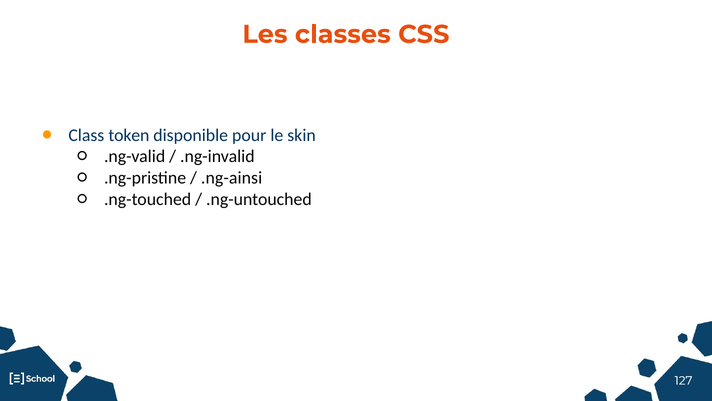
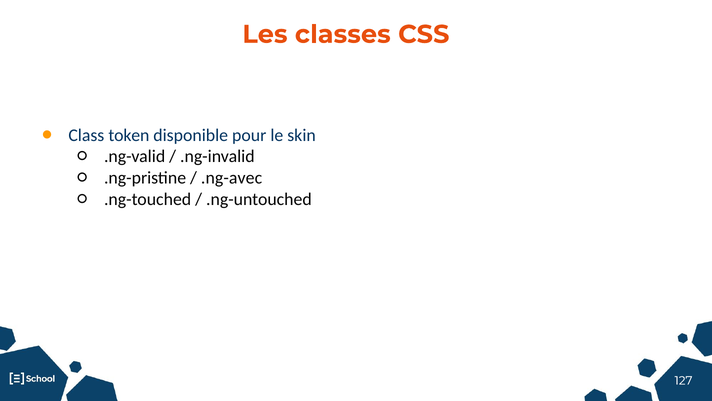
.ng-ainsi: .ng-ainsi -> .ng-avec
